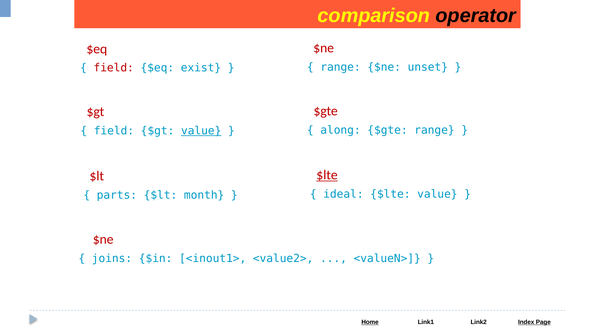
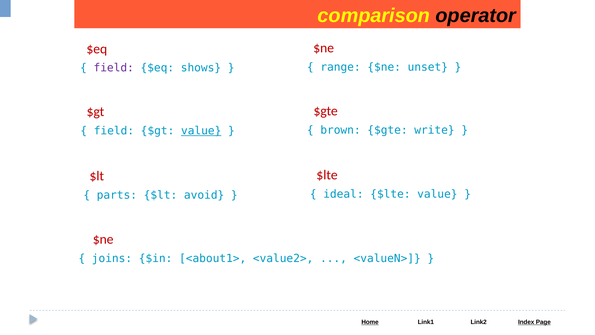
field at (114, 68) colour: red -> purple
exist: exist -> shows
along: along -> brown
$gte range: range -> write
$lte at (327, 175) underline: present -> none
month: month -> avoid
<inout1>: <inout1> -> <about1>
